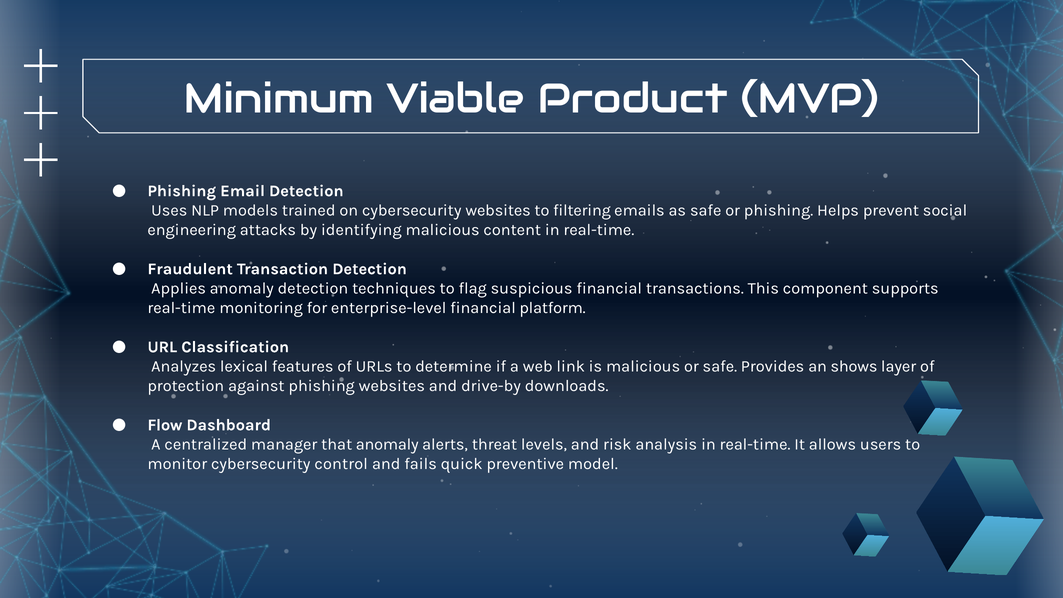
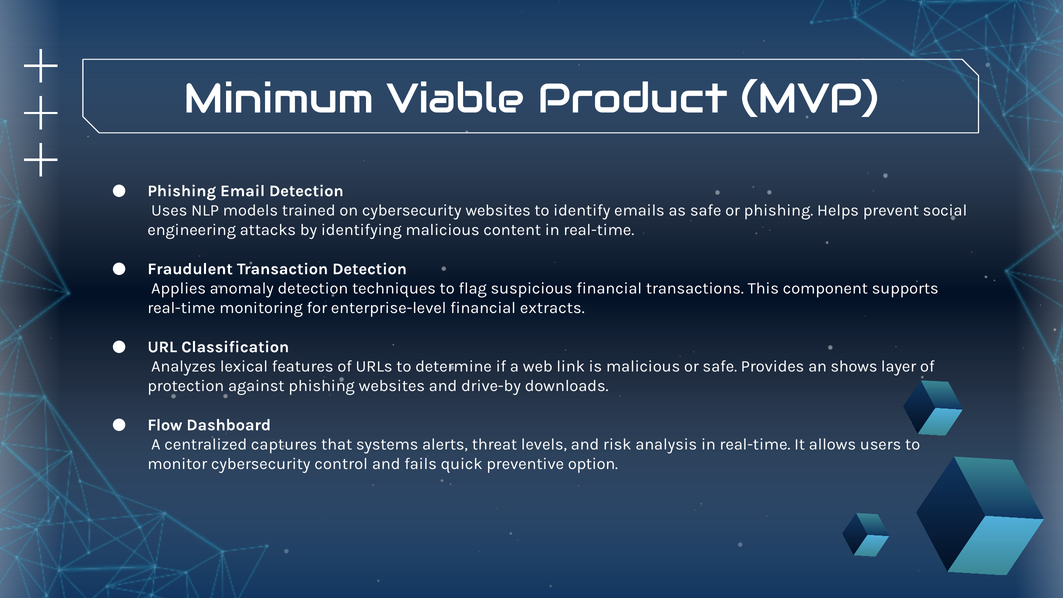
filtering: filtering -> identify
platform: platform -> extracts
manager: manager -> captures
that anomaly: anomaly -> systems
model: model -> option
